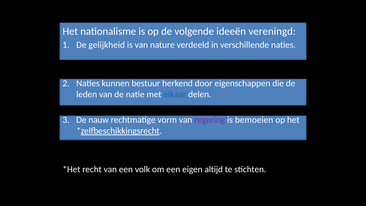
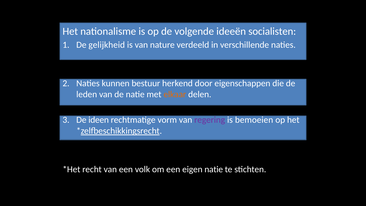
vereningd: vereningd -> socialisten
elkaar colour: blue -> orange
nauw: nauw -> ideen
eigen altijd: altijd -> natie
